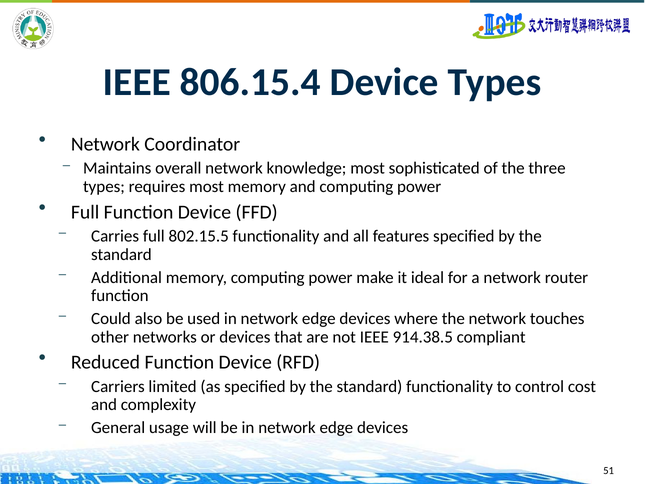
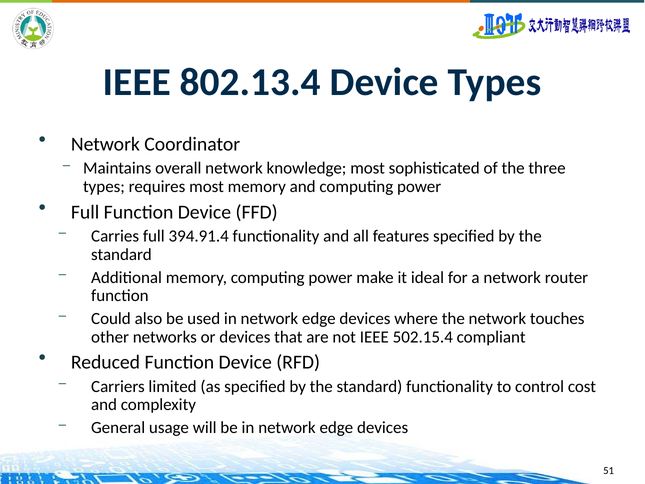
806.15.4: 806.15.4 -> 802.13.4
802.15.5: 802.15.5 -> 394.91.4
914.38.5: 914.38.5 -> 502.15.4
